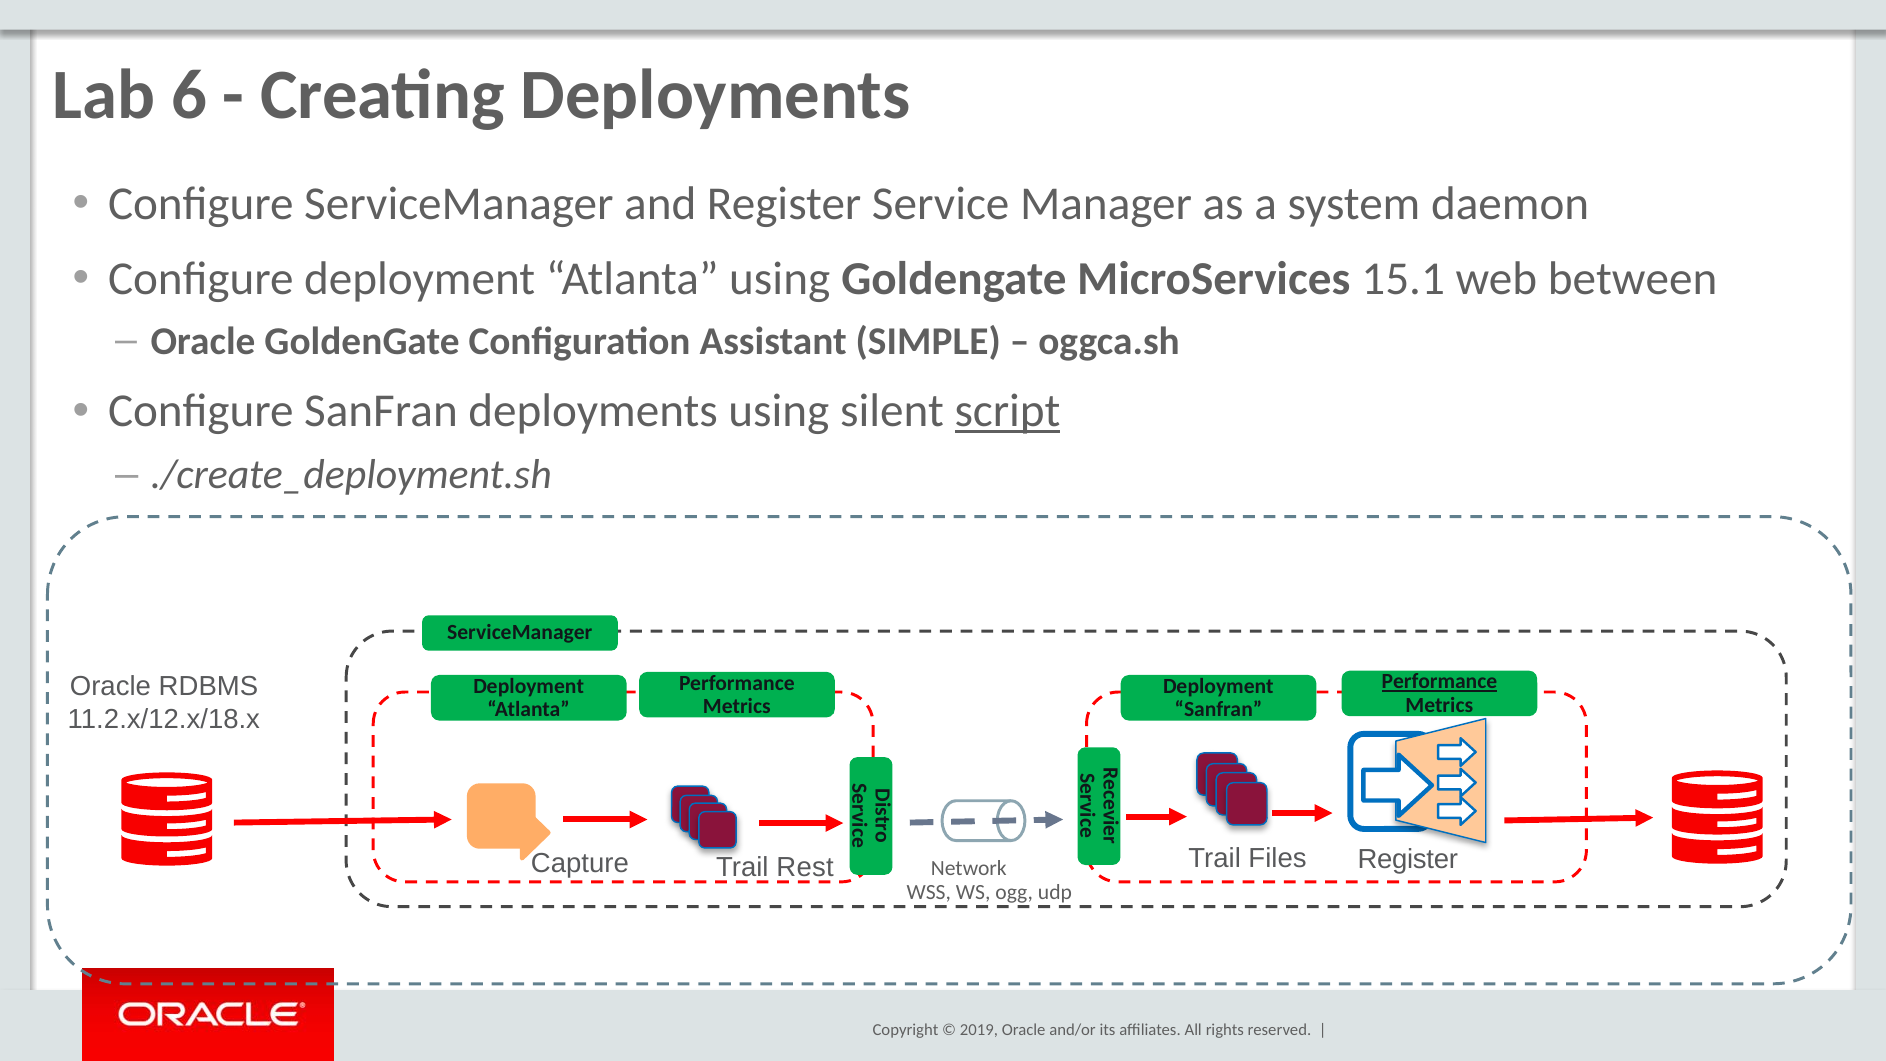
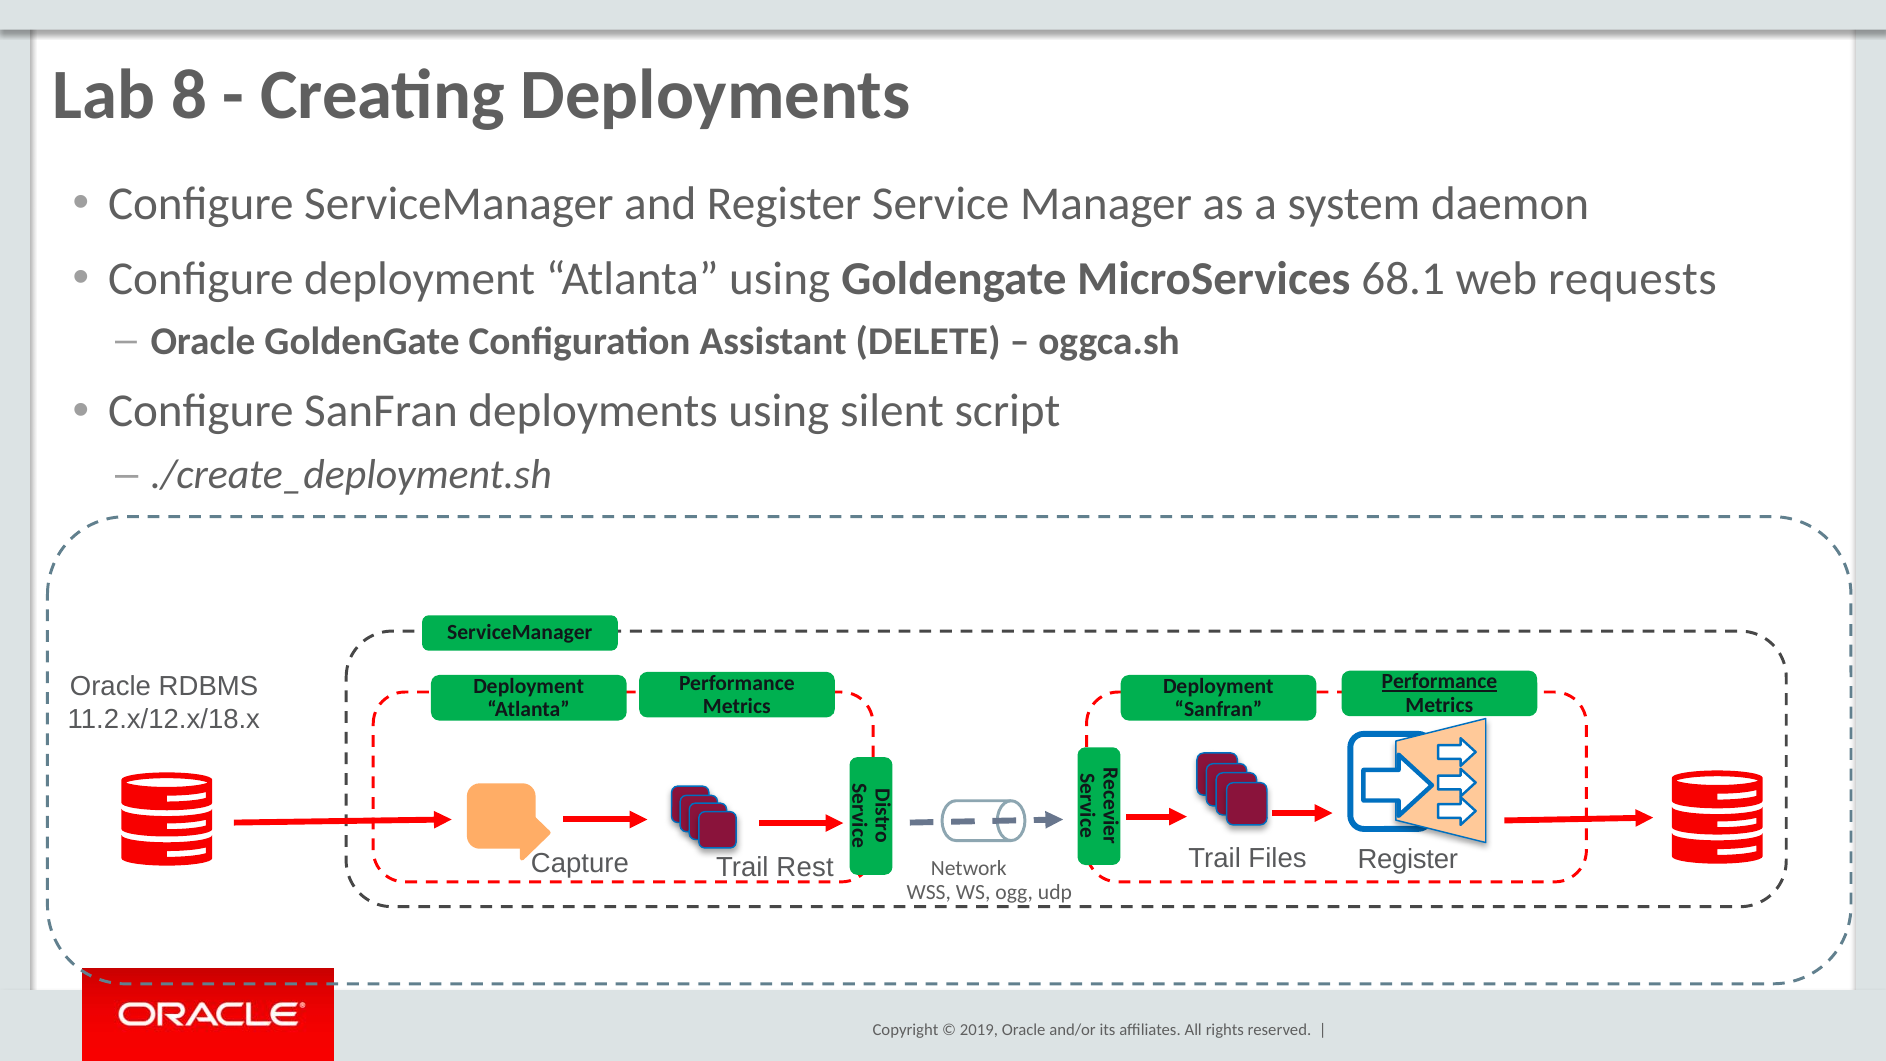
6: 6 -> 8
15.1: 15.1 -> 68.1
between: between -> requests
SIMPLE: SIMPLE -> DELETE
script underline: present -> none
